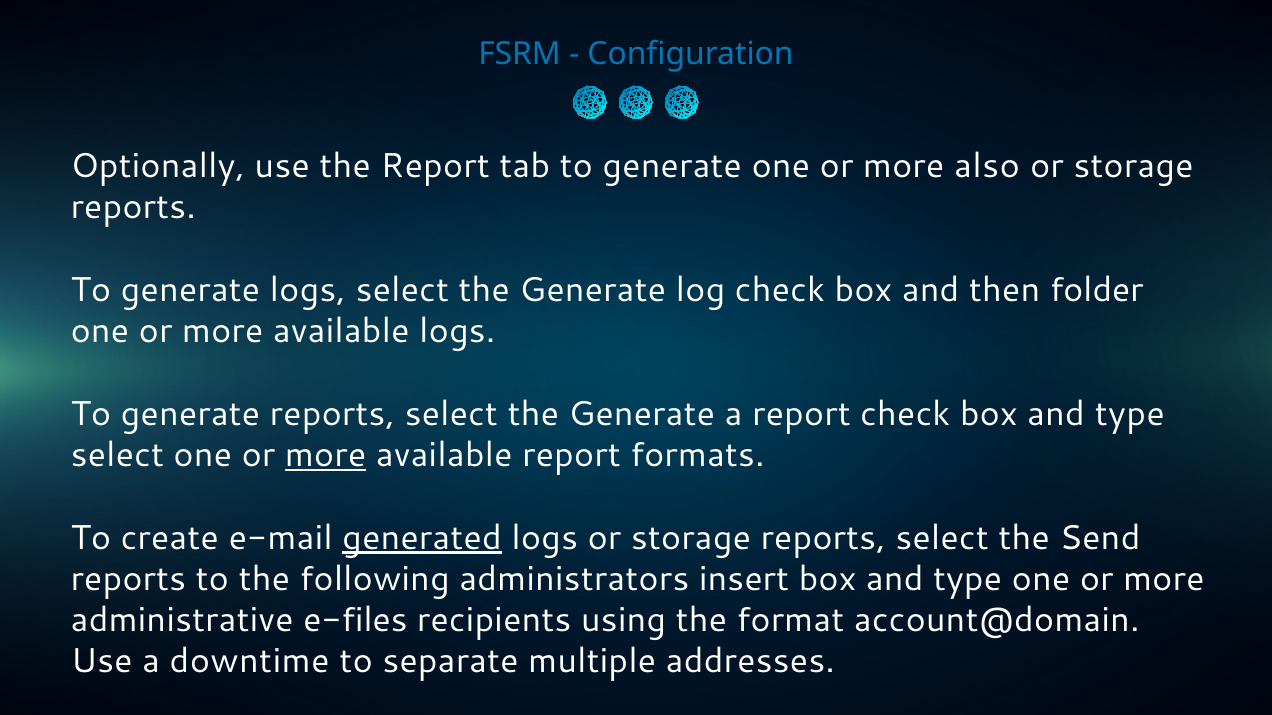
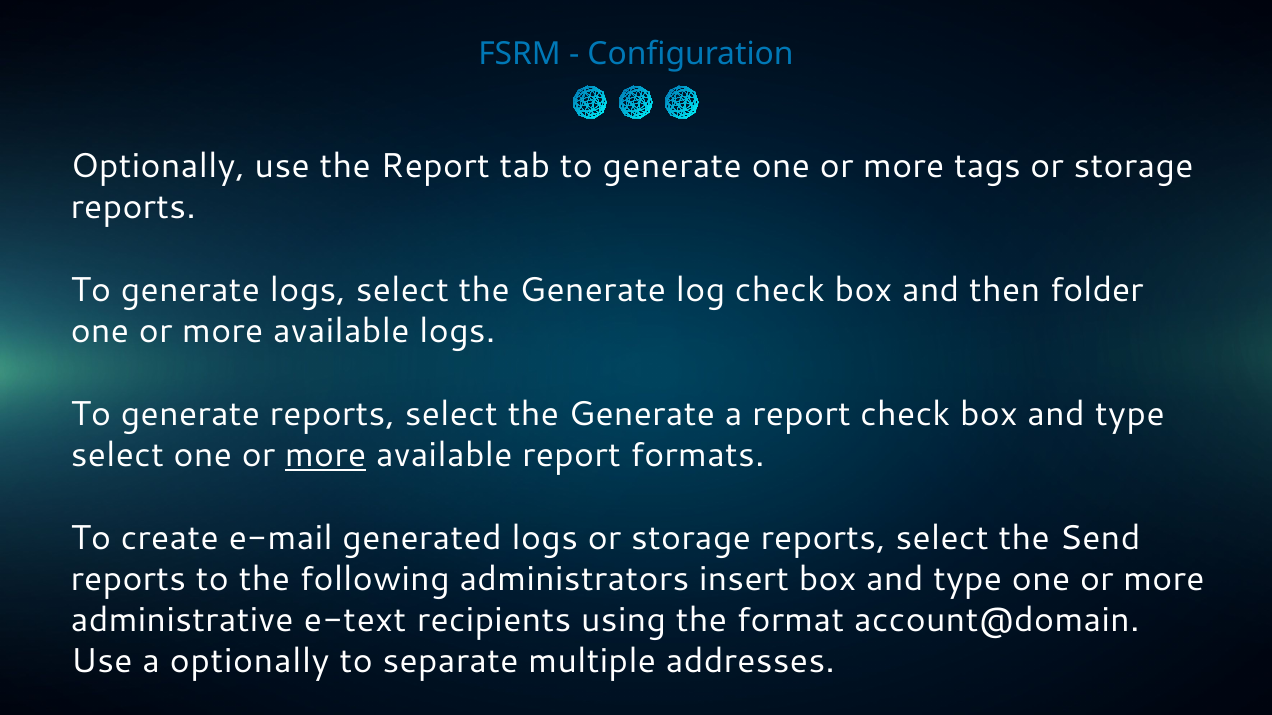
also: also -> tags
generated underline: present -> none
e-files: e-files -> e-text
a downtime: downtime -> optionally
